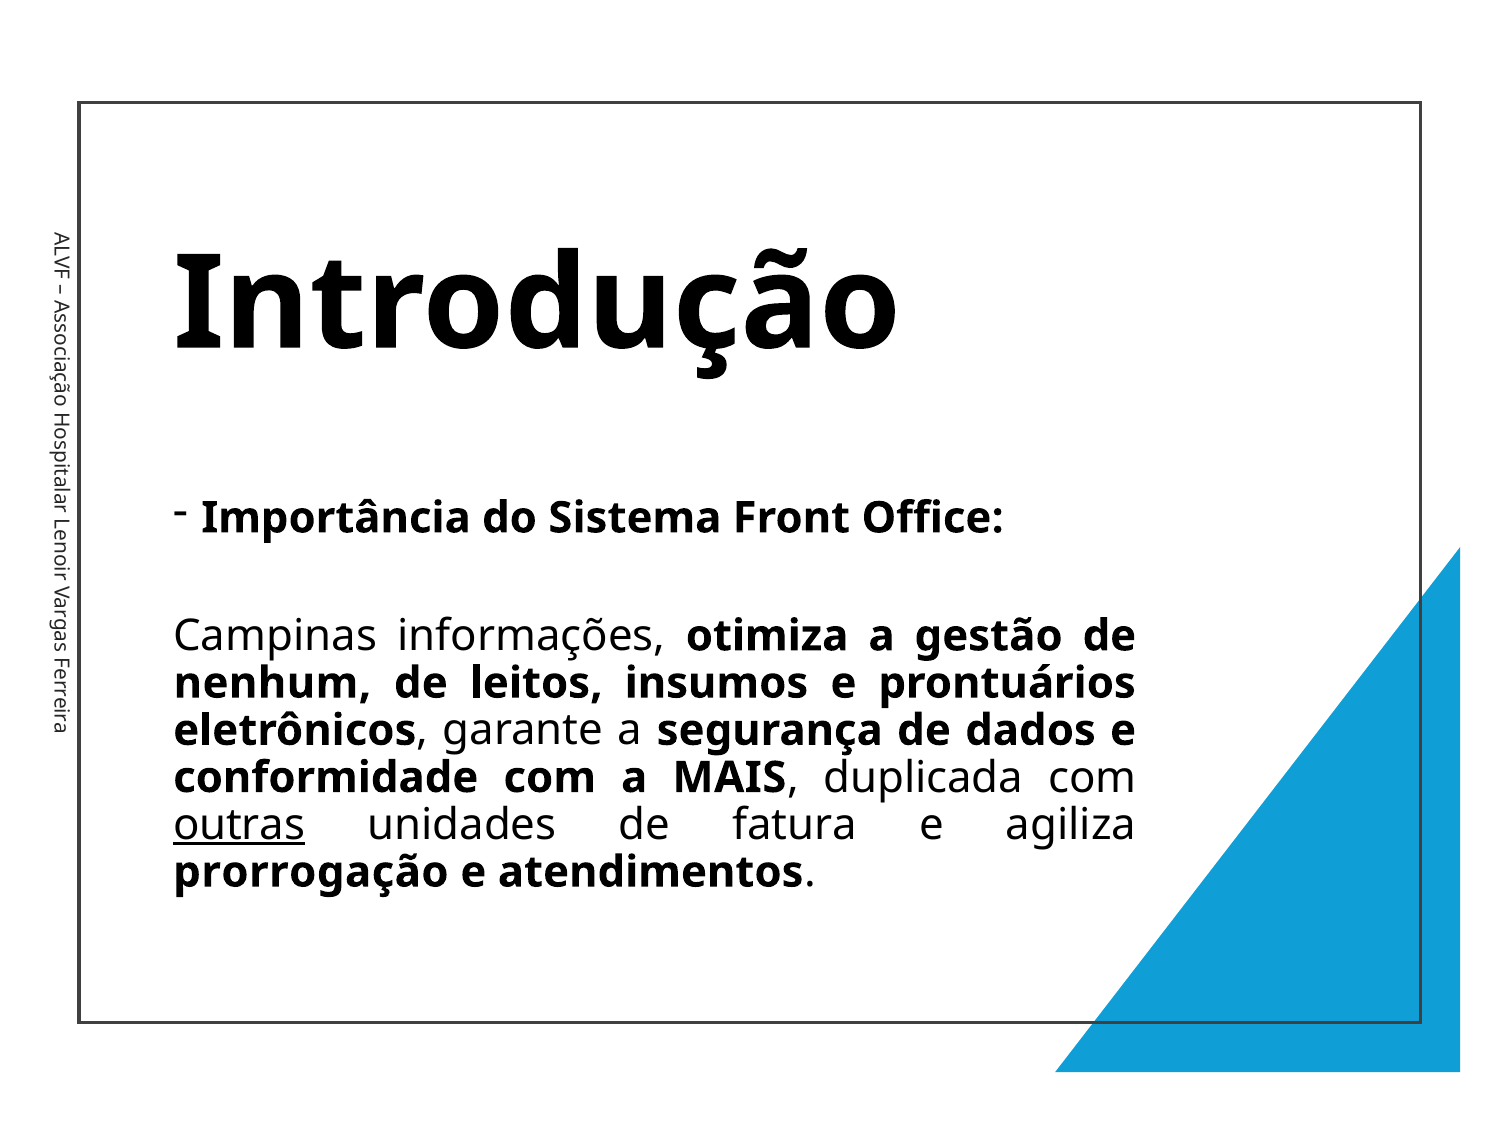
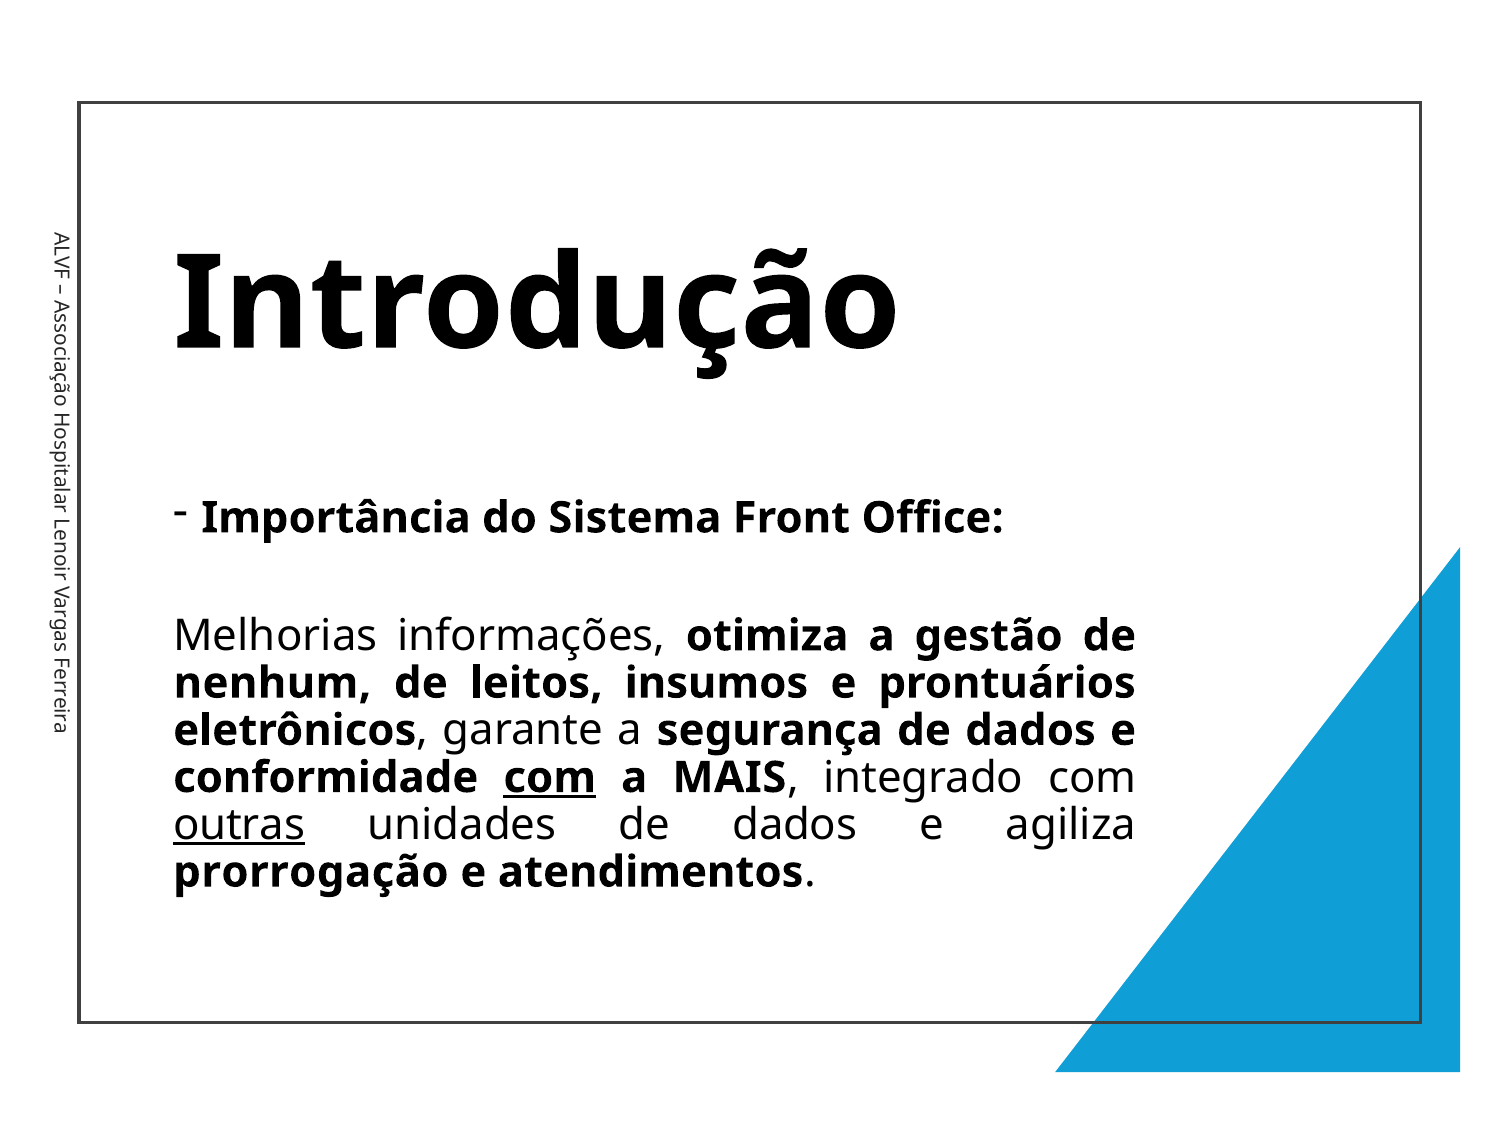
Campinas: Campinas -> Melhorias
com at (550, 778) underline: none -> present
duplicada: duplicada -> integrado
unidades de fatura: fatura -> dados
